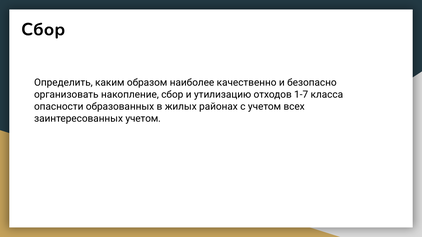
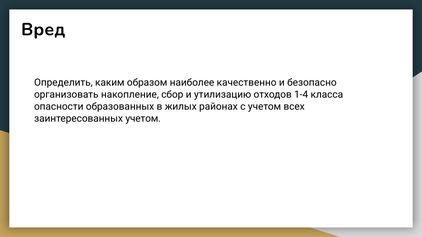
Сбор at (43, 30): Сбор -> Вред
1-7: 1-7 -> 1-4
